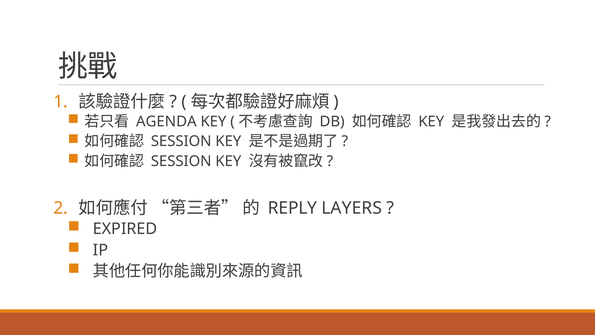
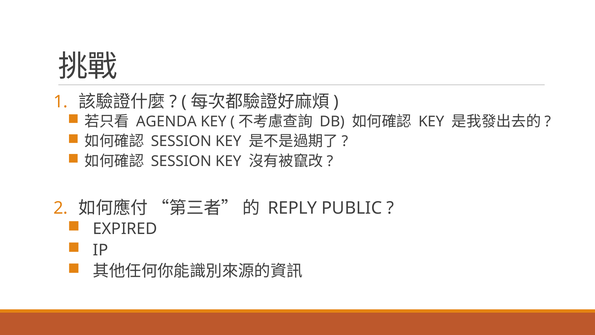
LAYERS: LAYERS -> PUBLIC
